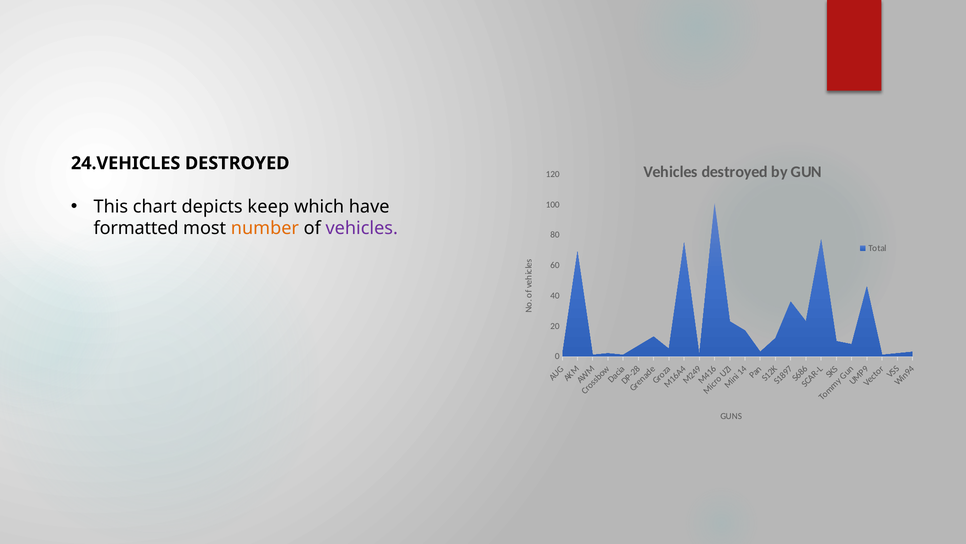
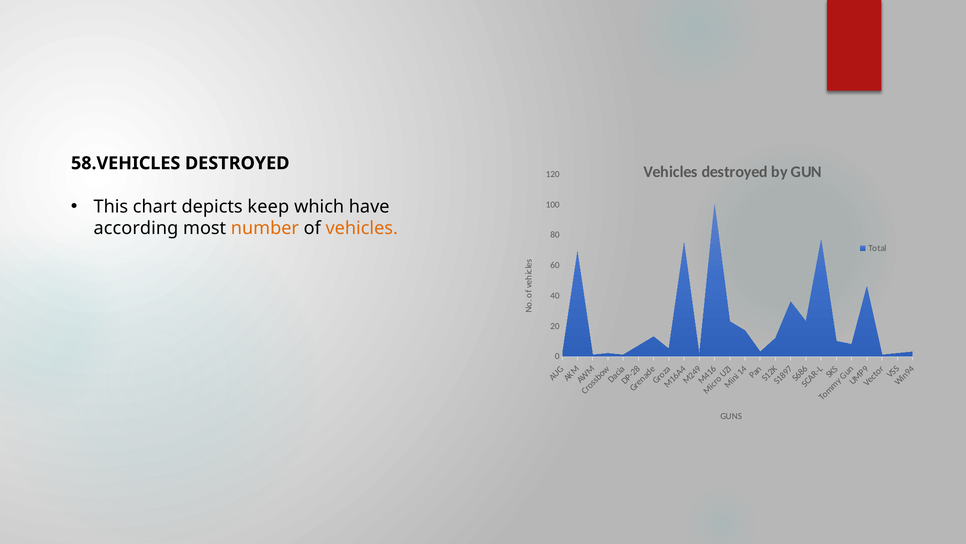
24.VEHICLES: 24.VEHICLES -> 58.VEHICLES
formatted: formatted -> according
vehicles at (362, 228) colour: purple -> orange
